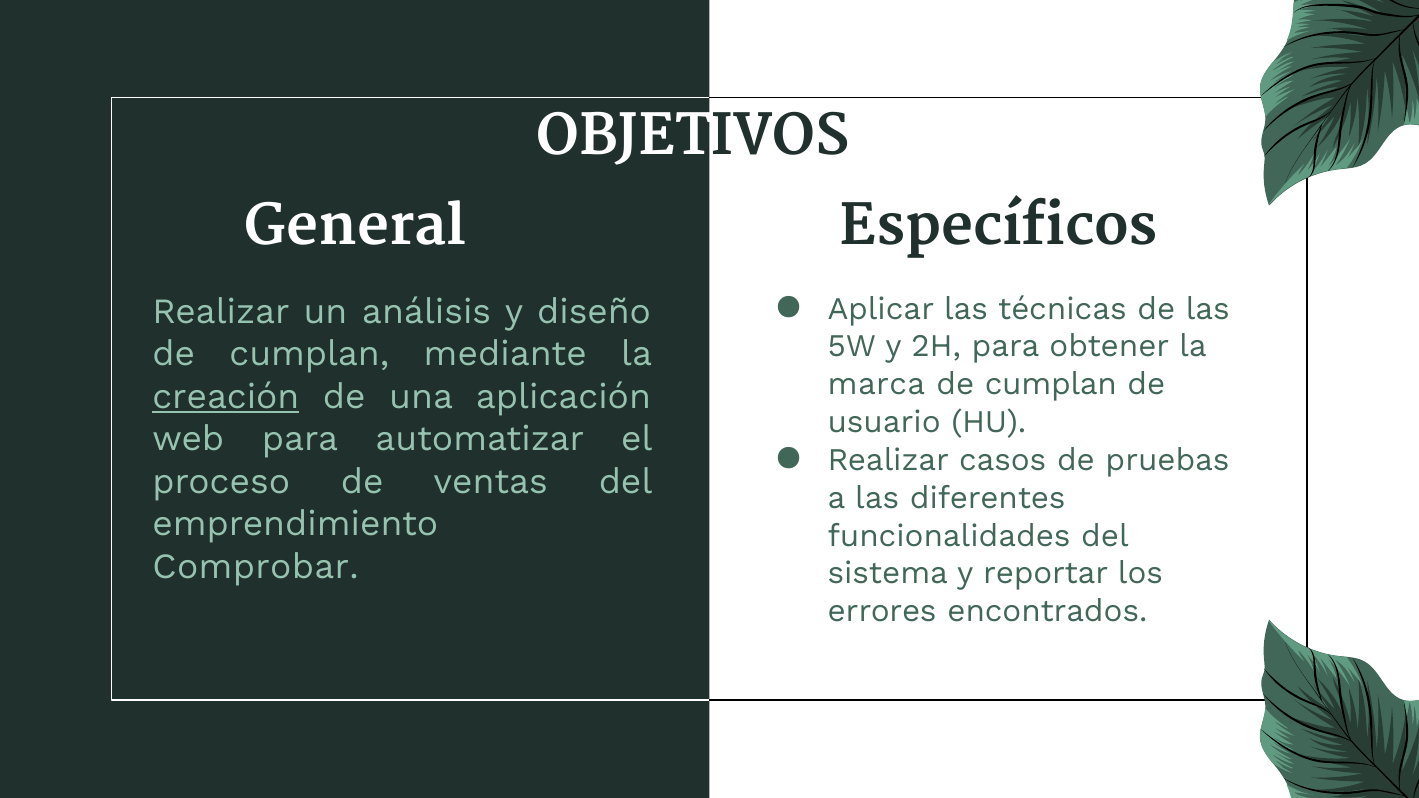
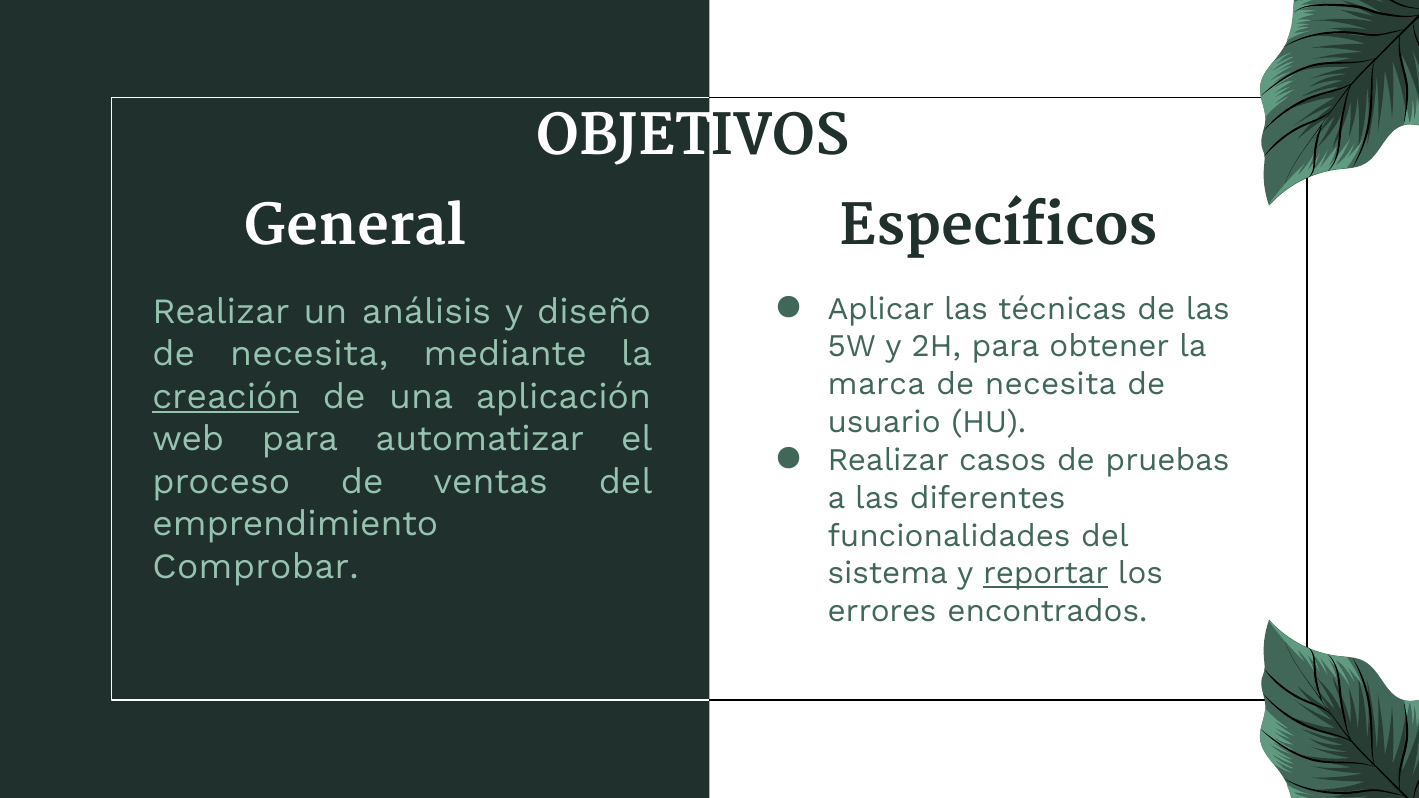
cumplan at (309, 354): cumplan -> necesita
cumplan at (1051, 384): cumplan -> necesita
reportar underline: none -> present
